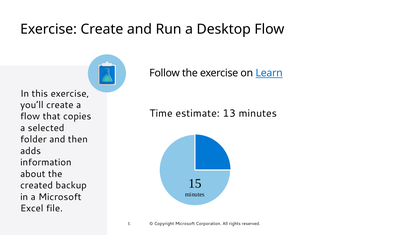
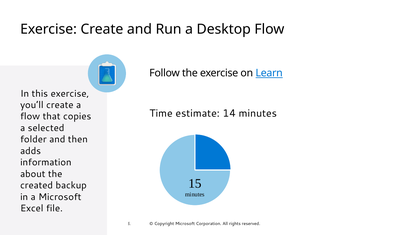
13: 13 -> 14
